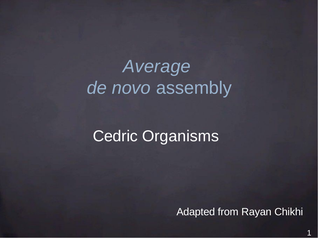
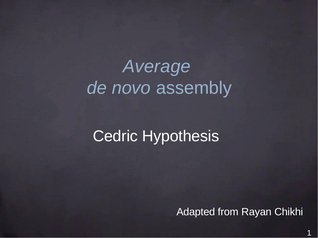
Organisms: Organisms -> Hypothesis
